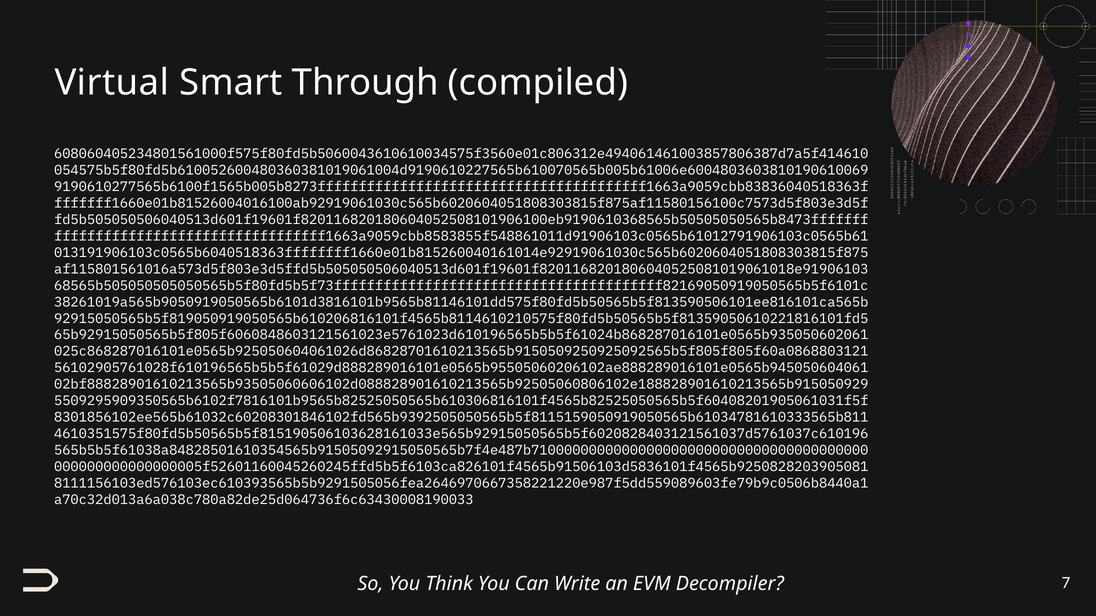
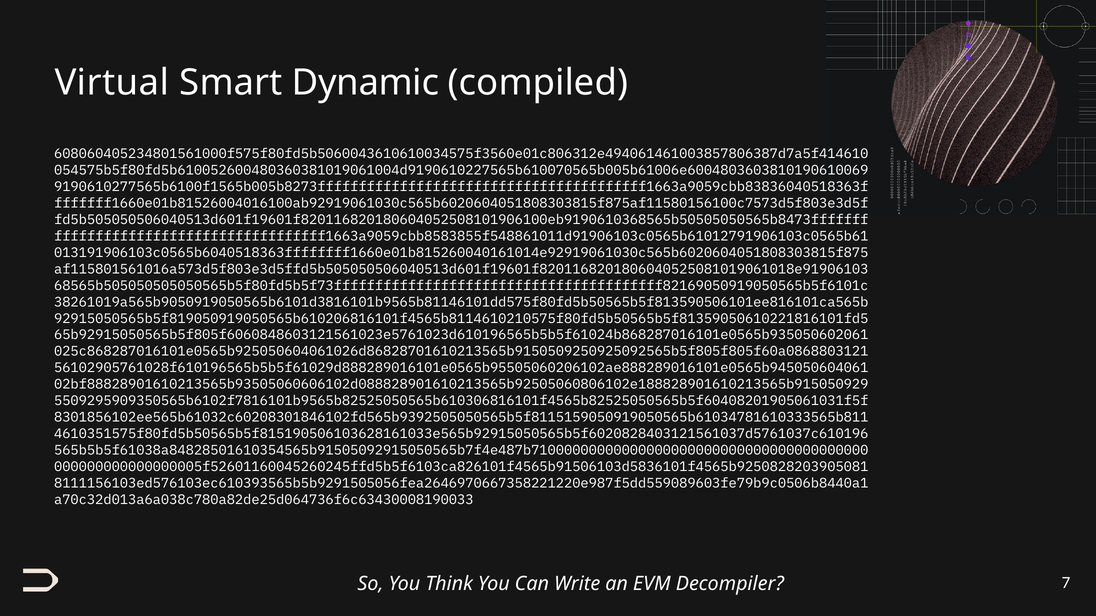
Through: Through -> Dynamic
